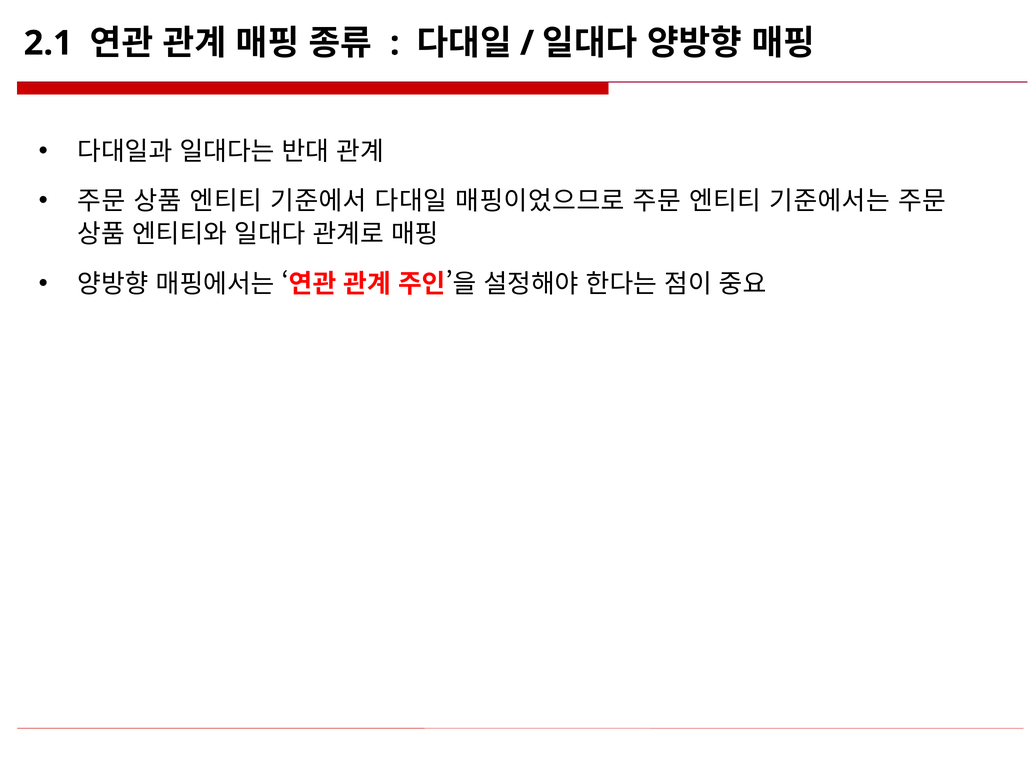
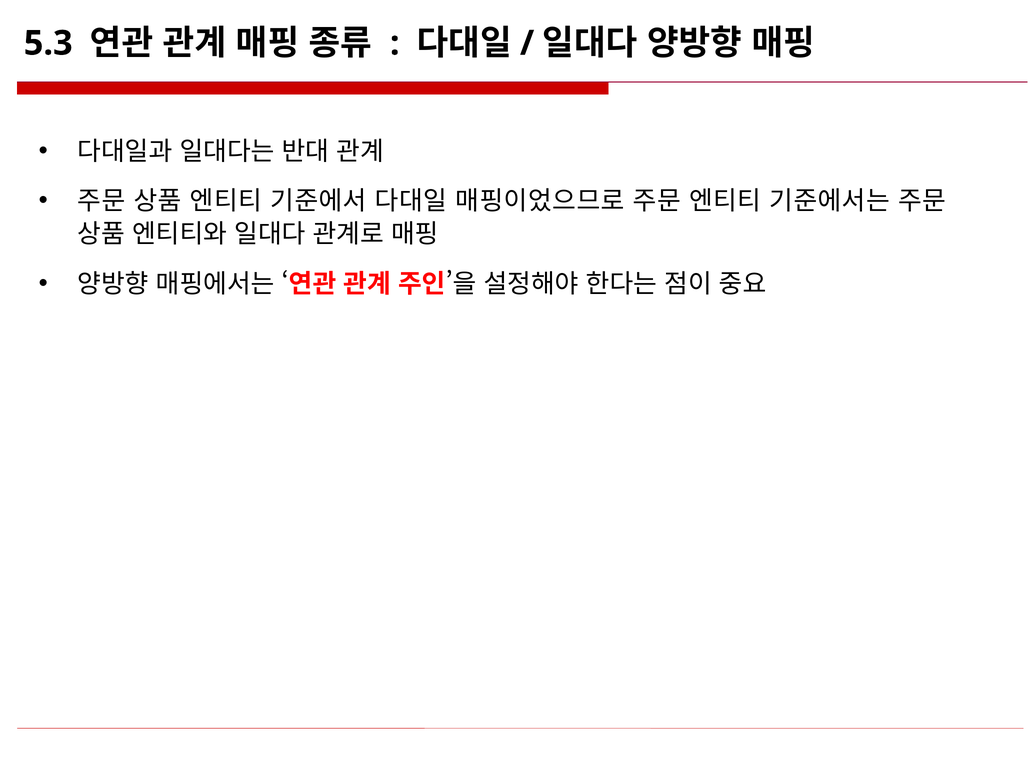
2.1: 2.1 -> 5.3
